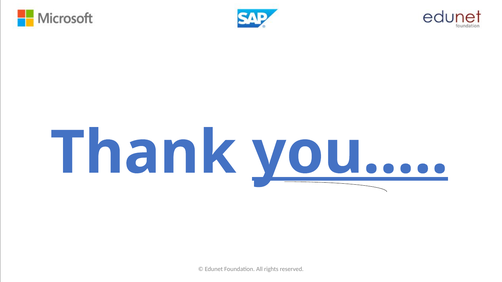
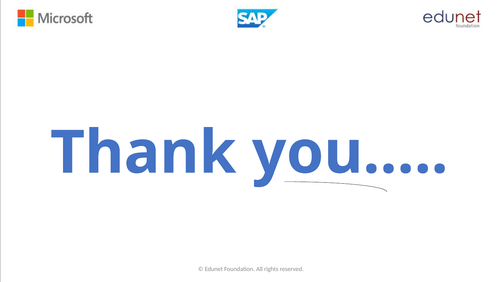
you… underline: present -> none
